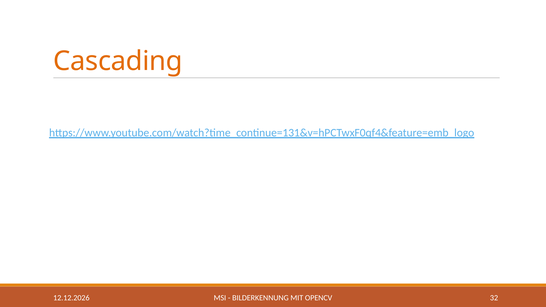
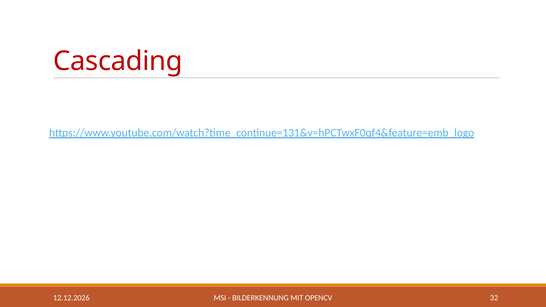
Cascading colour: orange -> red
